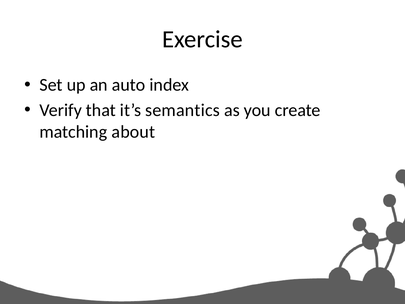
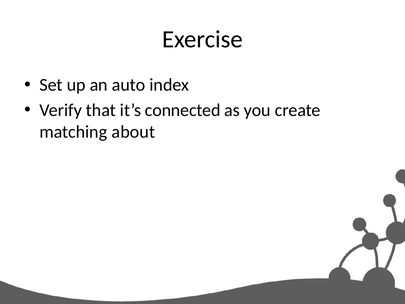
semantics: semantics -> connected
